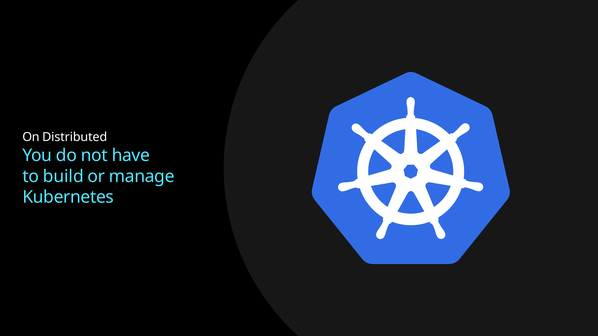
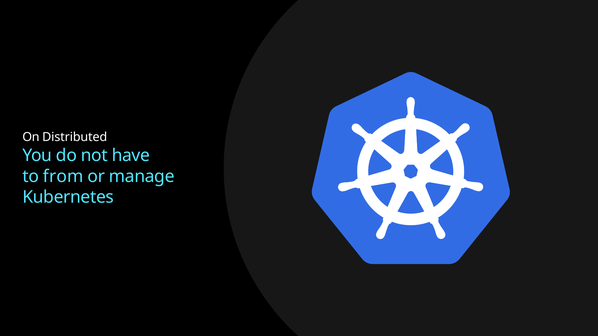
build: build -> from
